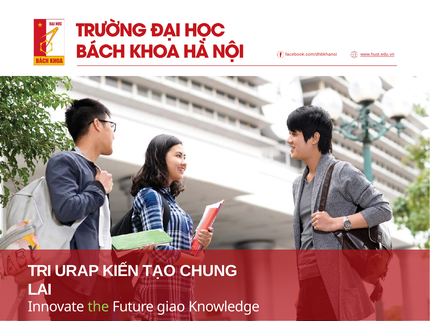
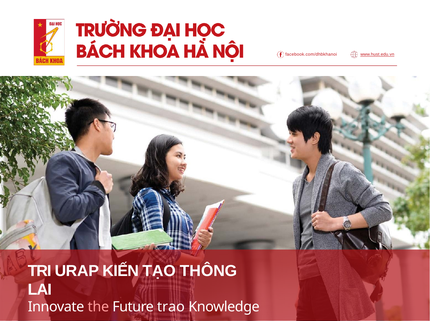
CHUNG: CHUNG -> THÔNG
the colour: light green -> pink
giao: giao -> trao
